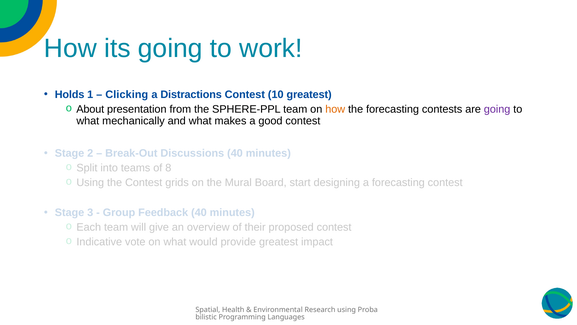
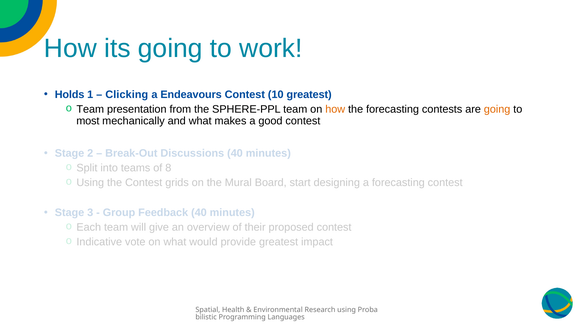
Distractions: Distractions -> Endeavours
About at (90, 109): About -> Team
going at (497, 109) colour: purple -> orange
what at (88, 121): what -> most
